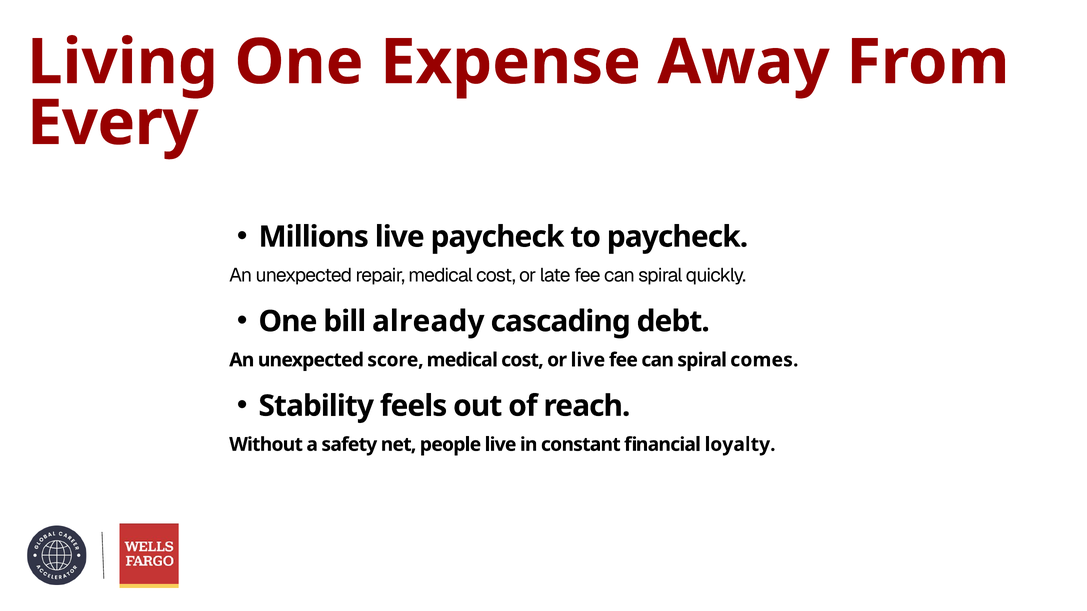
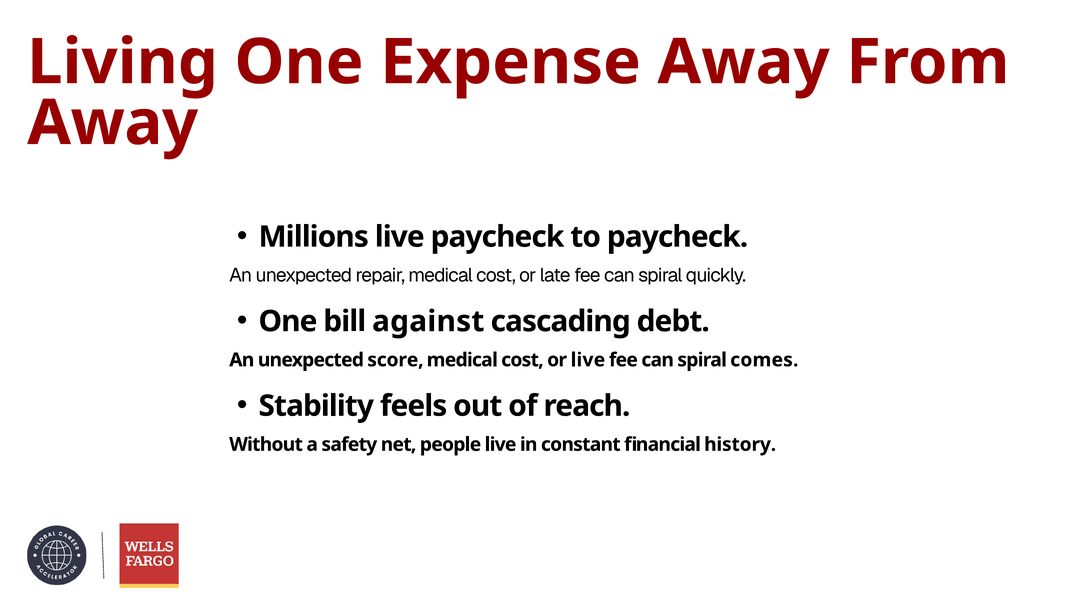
Every at (113, 123): Every -> Away
already: already -> against
loyalty: loyalty -> history
